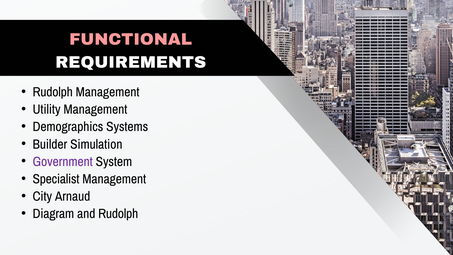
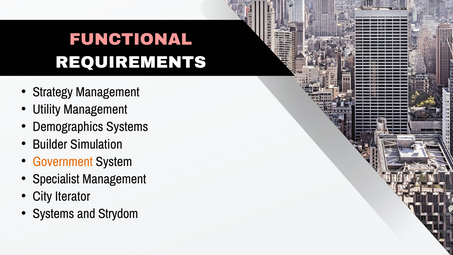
Rudolph at (53, 92): Rudolph -> Strategy
Government colour: purple -> orange
Arnaud: Arnaud -> Iterator
Diagram at (53, 214): Diagram -> Systems
and Rudolph: Rudolph -> Strydom
